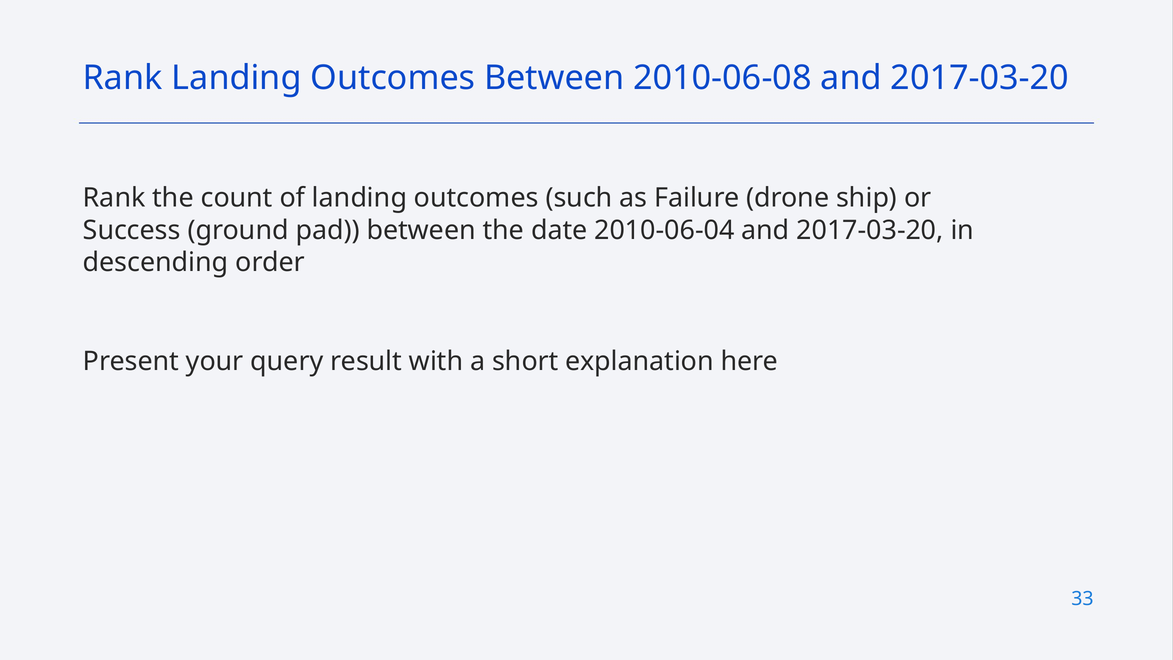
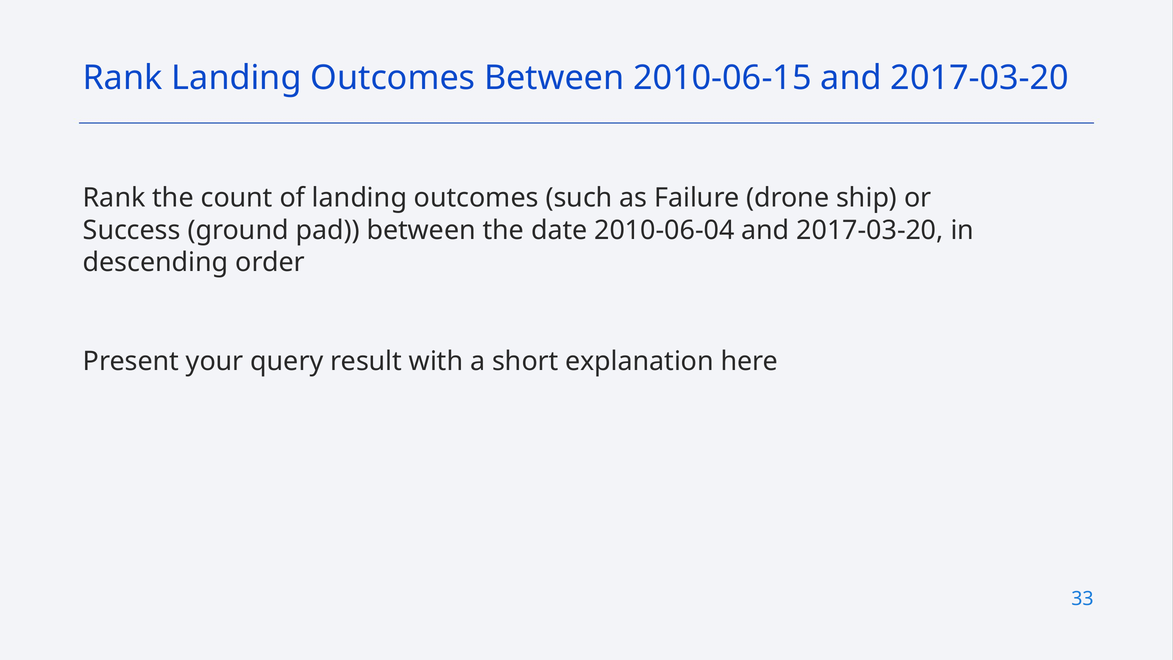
2010-06-08: 2010-06-08 -> 2010-06-15
